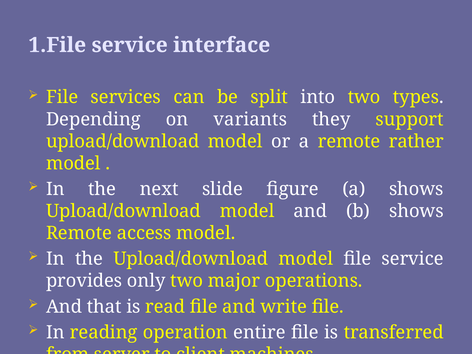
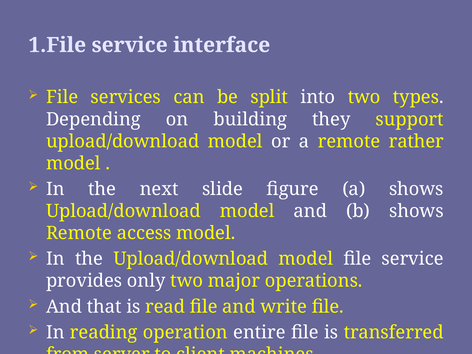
variants: variants -> building
